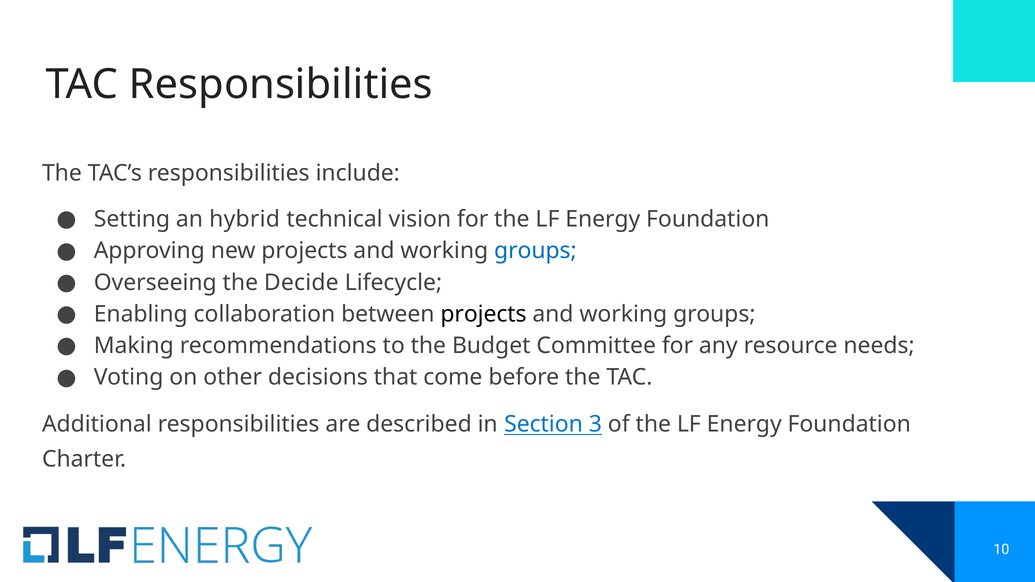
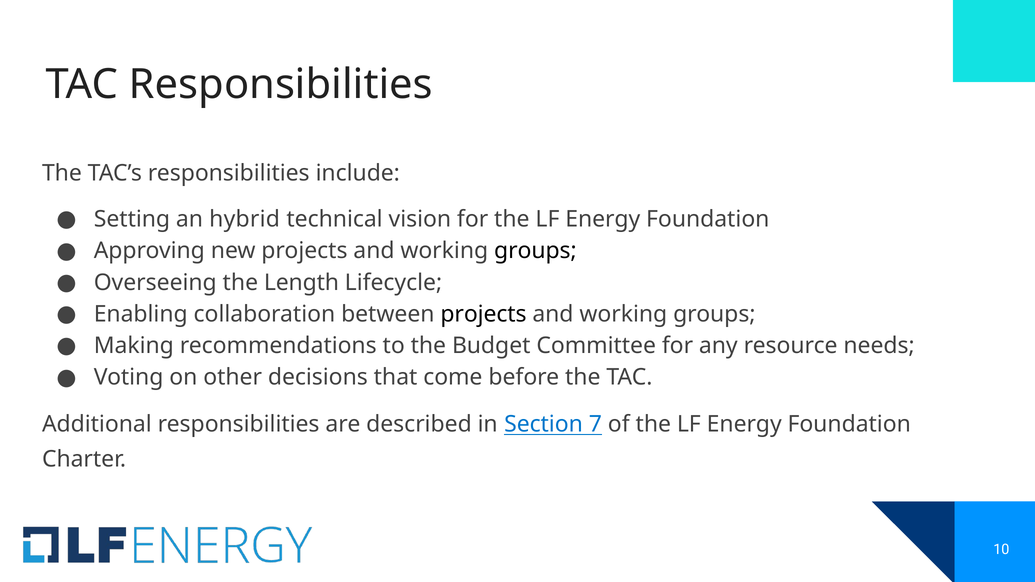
groups at (535, 251) colour: blue -> black
Decide: Decide -> Length
3: 3 -> 7
